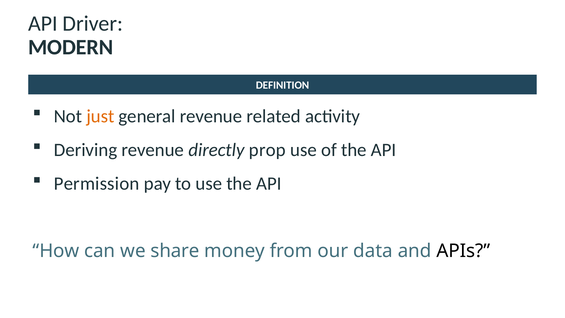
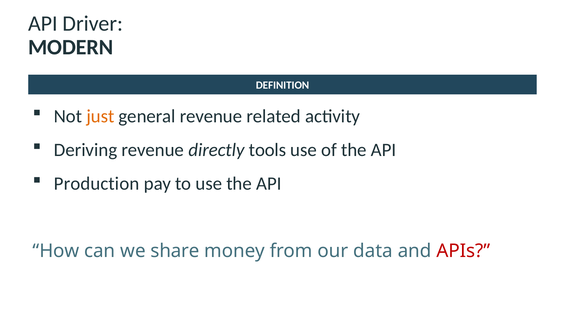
prop: prop -> tools
Permission: Permission -> Production
APIs colour: black -> red
